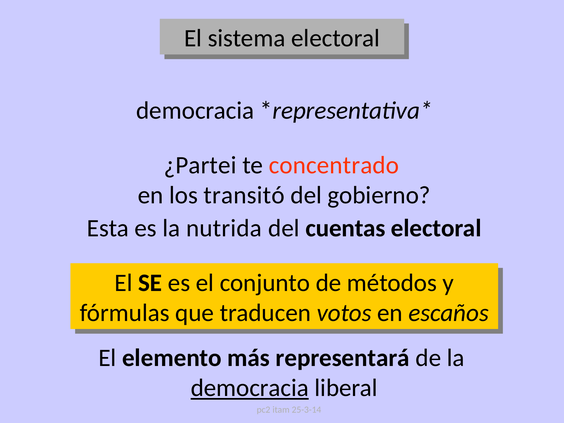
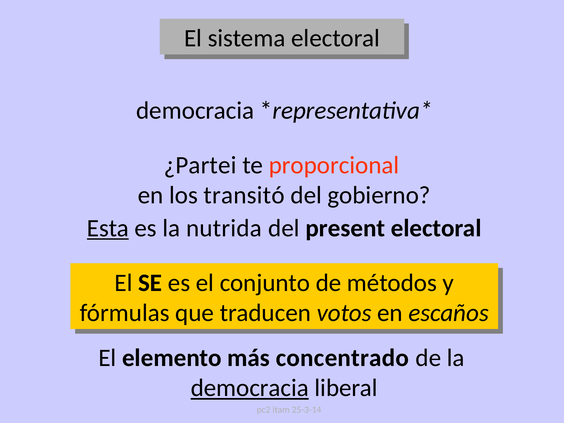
concentrado: concentrado -> proporcional
Esta underline: none -> present
cuentas: cuentas -> present
representará: representará -> concentrado
